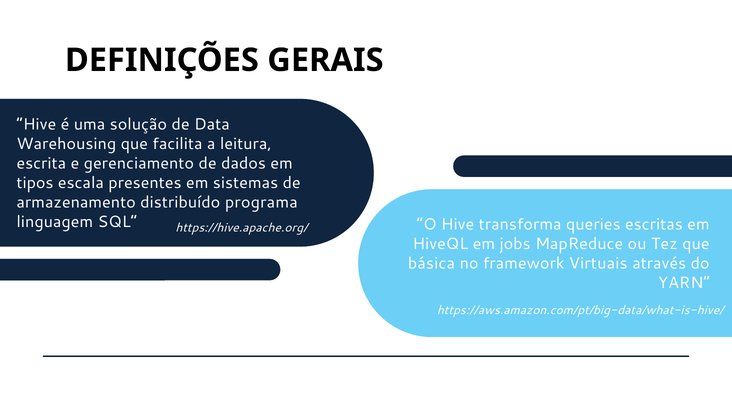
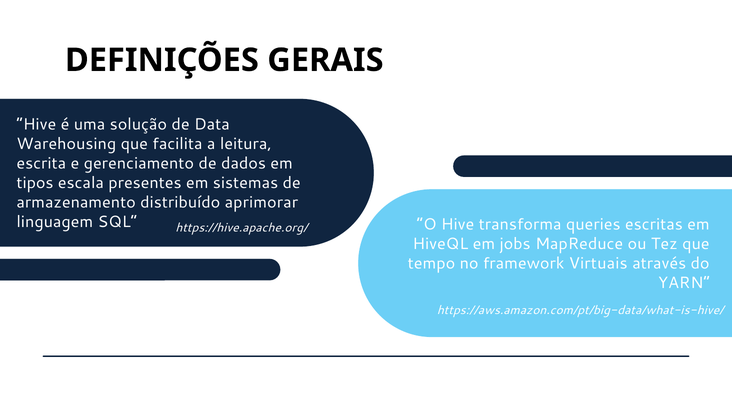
programa: programa -> aprimorar
básica: básica -> tempo
